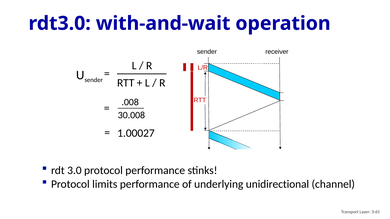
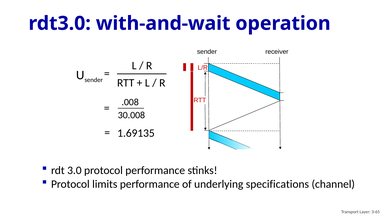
1.00027: 1.00027 -> 1.69135
unidirectional: unidirectional -> specifications
